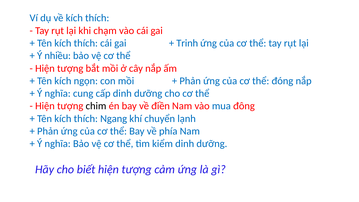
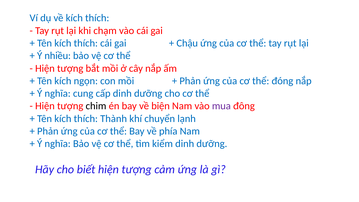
Trinh: Trinh -> Chậu
điền: điền -> biện
mua colour: blue -> purple
Ngang: Ngang -> Thành
